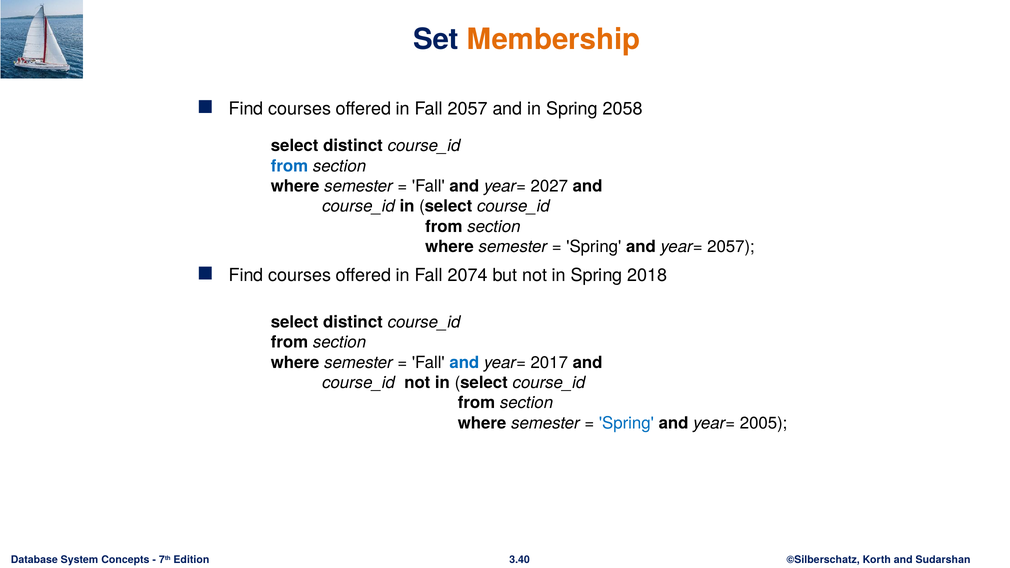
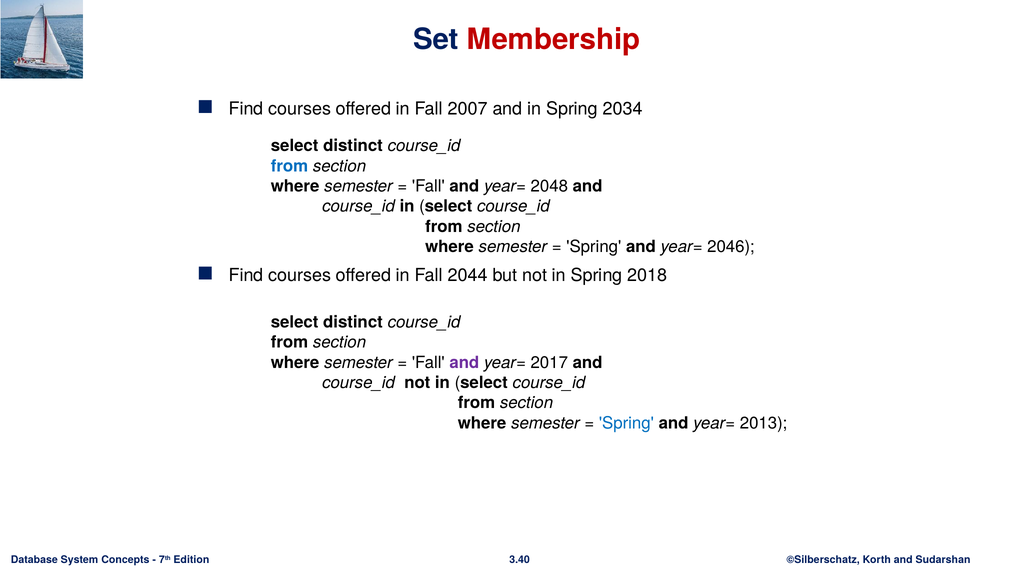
Membership colour: orange -> red
Fall 2057: 2057 -> 2007
2058: 2058 -> 2034
2027: 2027 -> 2048
year= 2057: 2057 -> 2046
2074: 2074 -> 2044
and at (464, 363) colour: blue -> purple
2005: 2005 -> 2013
